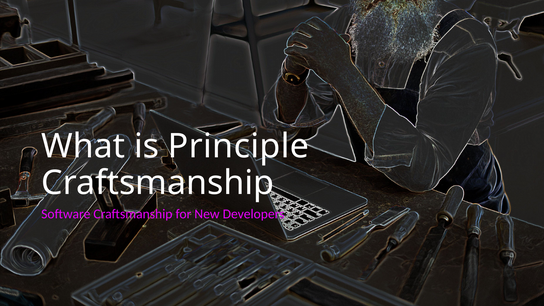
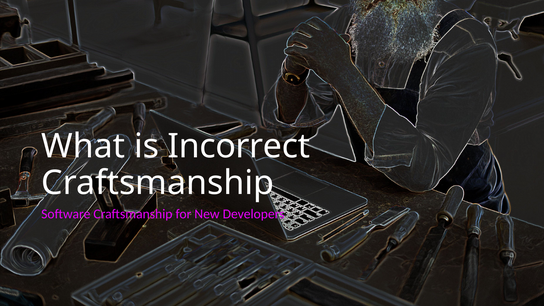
Principle: Principle -> Incorrect
